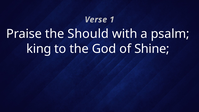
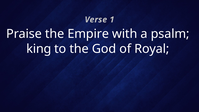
Should: Should -> Empire
Shine: Shine -> Royal
